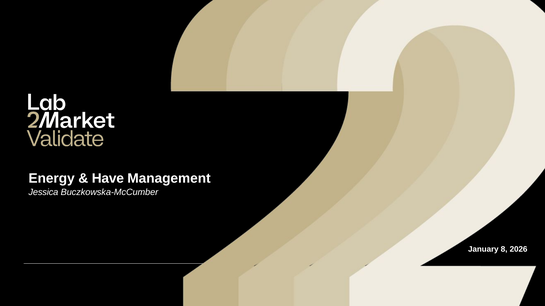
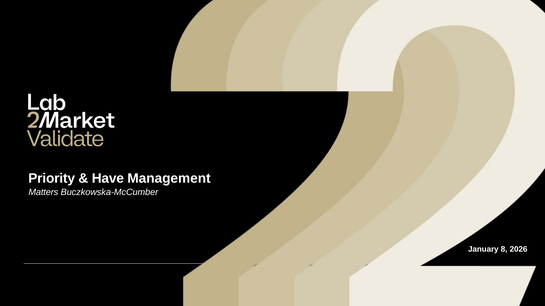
Energy: Energy -> Priority
Jessica: Jessica -> Matters
